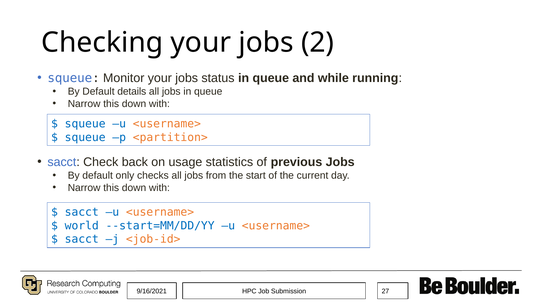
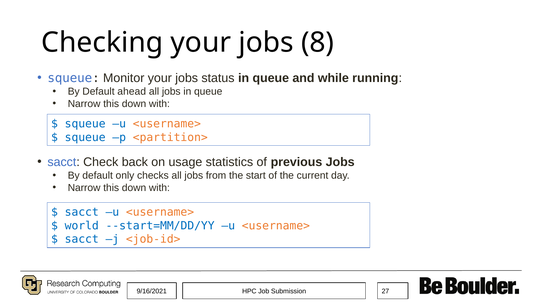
2: 2 -> 8
details: details -> ahead
